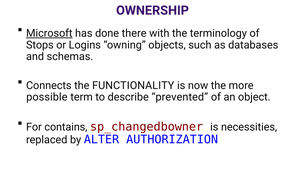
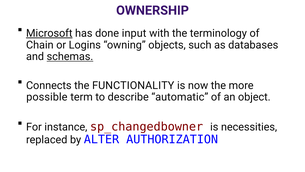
there: there -> input
Stops: Stops -> Chain
schemas underline: none -> present
prevented: prevented -> automatic
contains: contains -> instance
